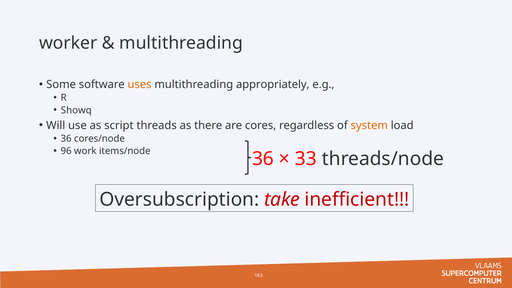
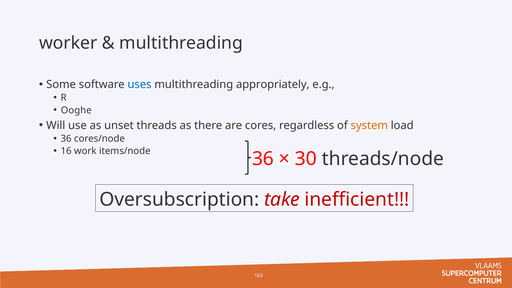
uses colour: orange -> blue
Showq: Showq -> Ooghe
script: script -> unset
96: 96 -> 16
33: 33 -> 30
